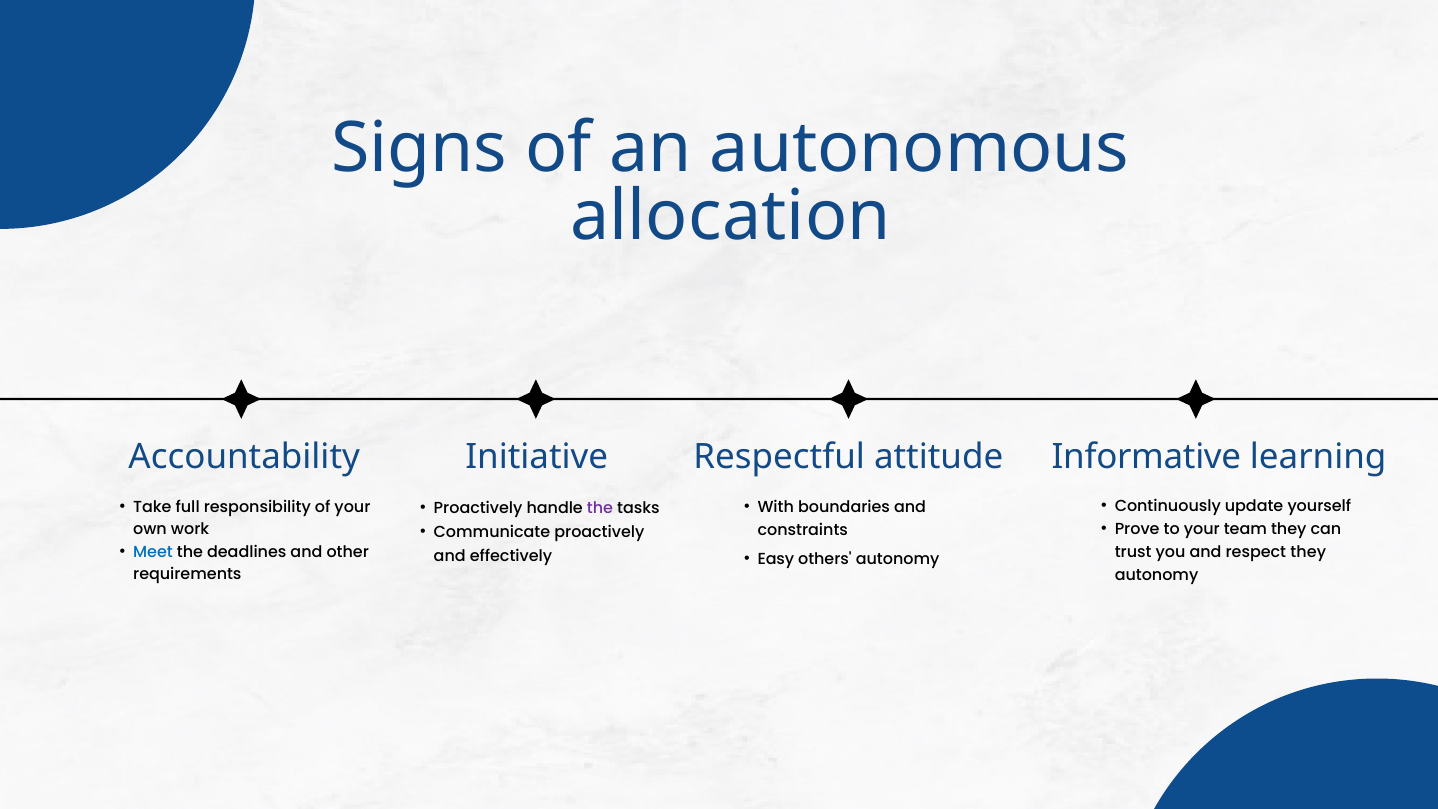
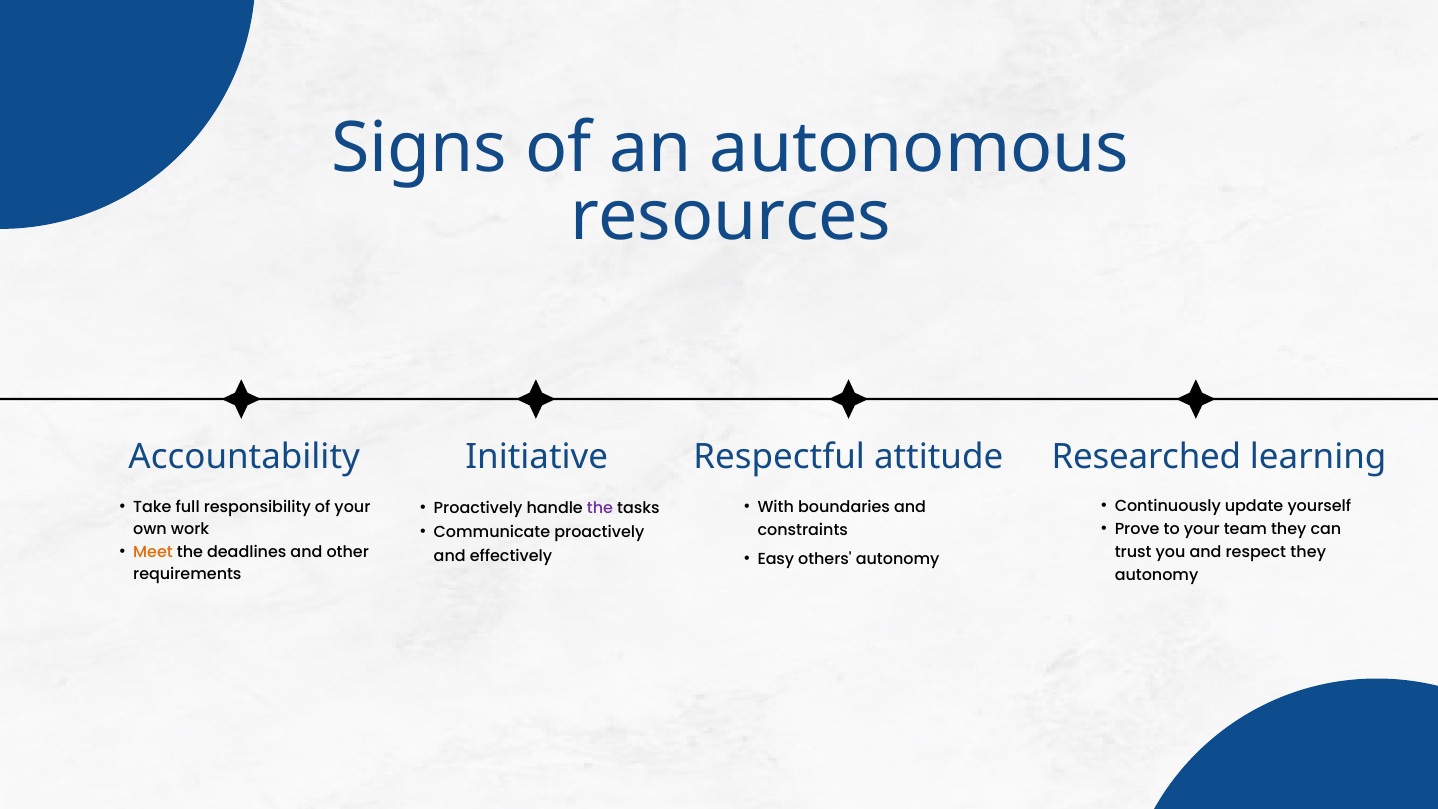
allocation: allocation -> resources
Informative: Informative -> Researched
Meet colour: blue -> orange
